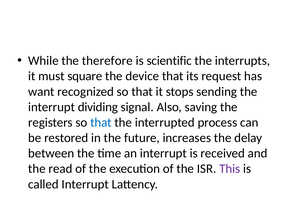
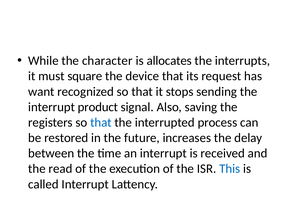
therefore: therefore -> character
scientific: scientific -> allocates
dividing: dividing -> product
This colour: purple -> blue
